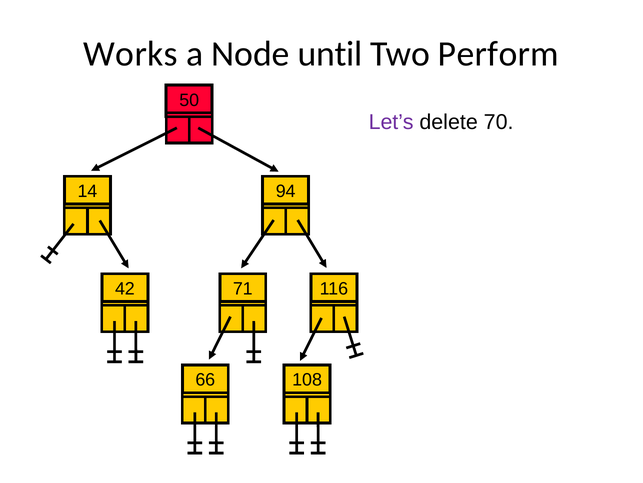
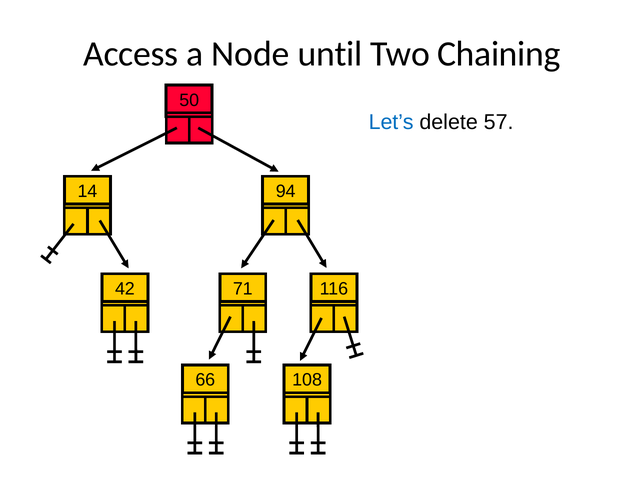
Works: Works -> Access
Perform: Perform -> Chaining
Let’s colour: purple -> blue
70: 70 -> 57
